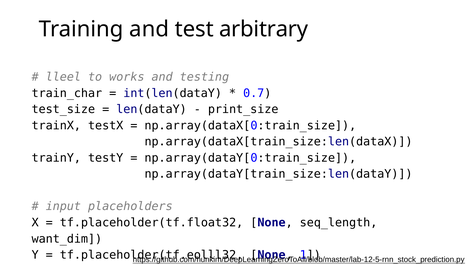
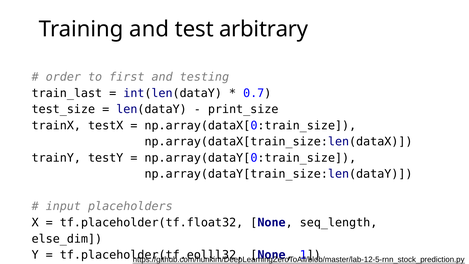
lleel: lleel -> order
works: works -> first
train_char: train_char -> train_last
want_dim: want_dim -> else_dim
